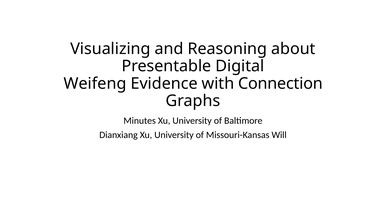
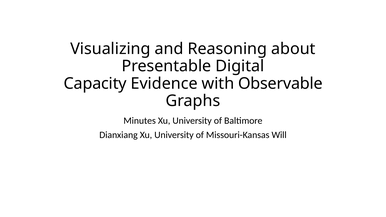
Weifeng: Weifeng -> Capacity
Connection: Connection -> Observable
